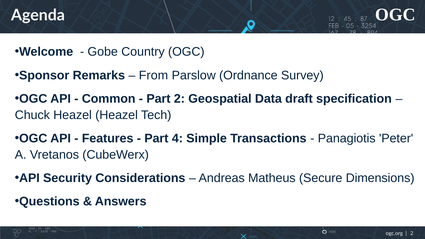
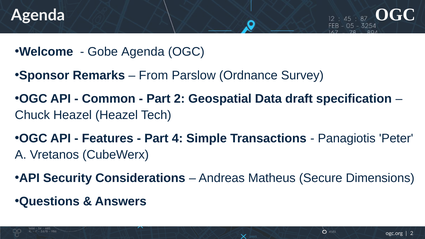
Gobe Country: Country -> Agenda
